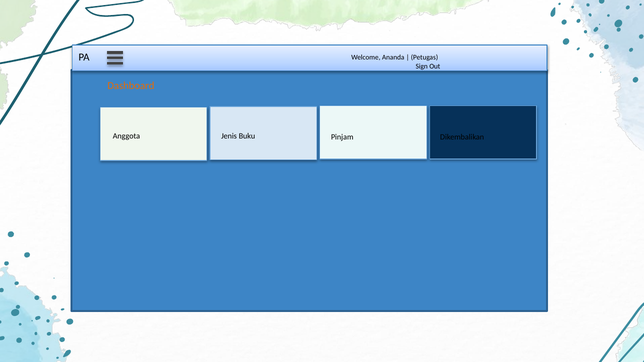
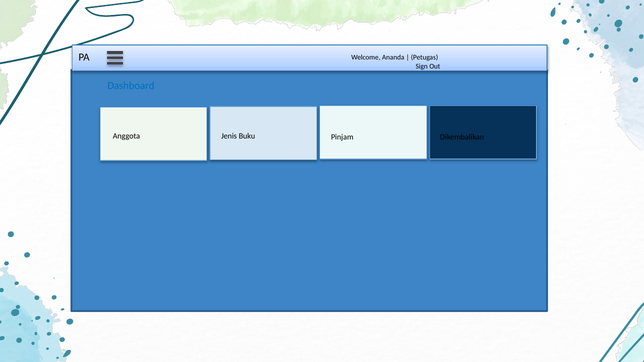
Dashboard colour: orange -> blue
